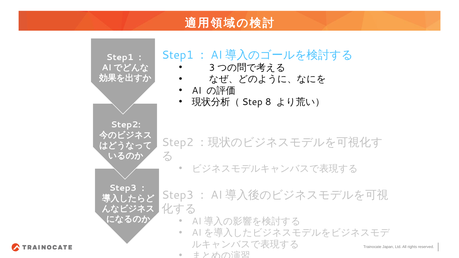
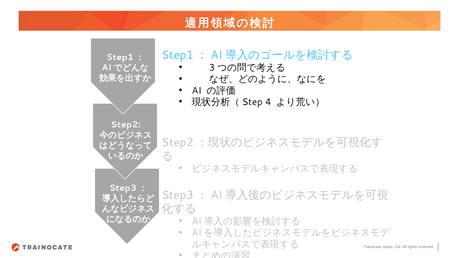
8: 8 -> 4
